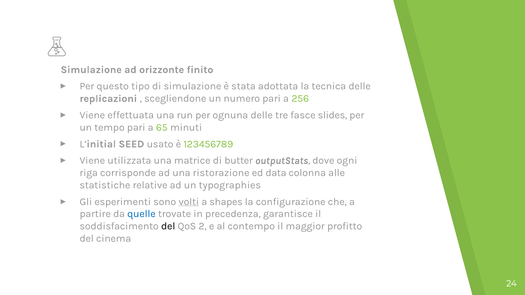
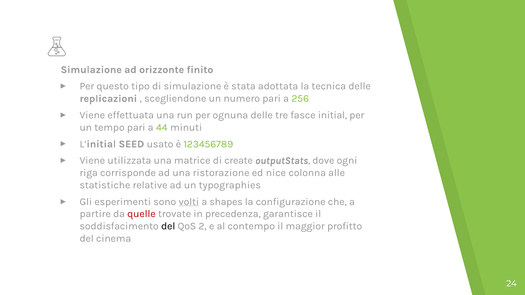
slides: slides -> initial
65: 65 -> 44
butter: butter -> create
data: data -> nice
quelle colour: blue -> red
